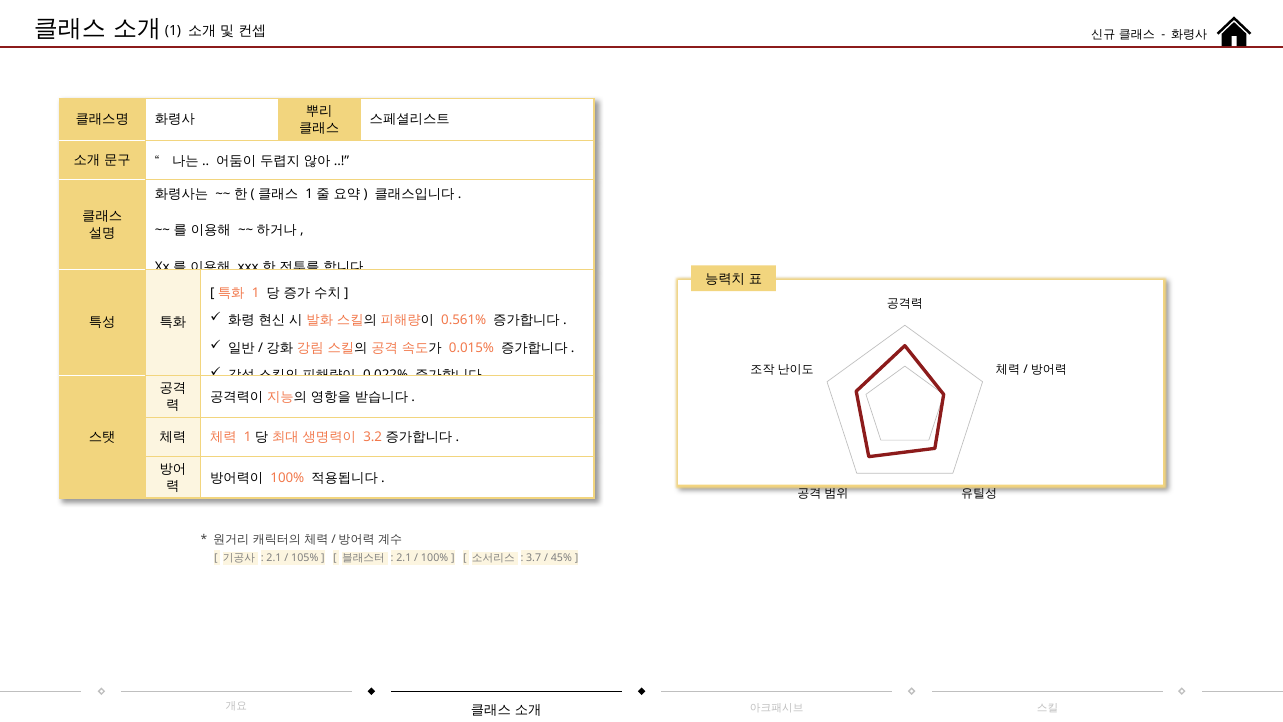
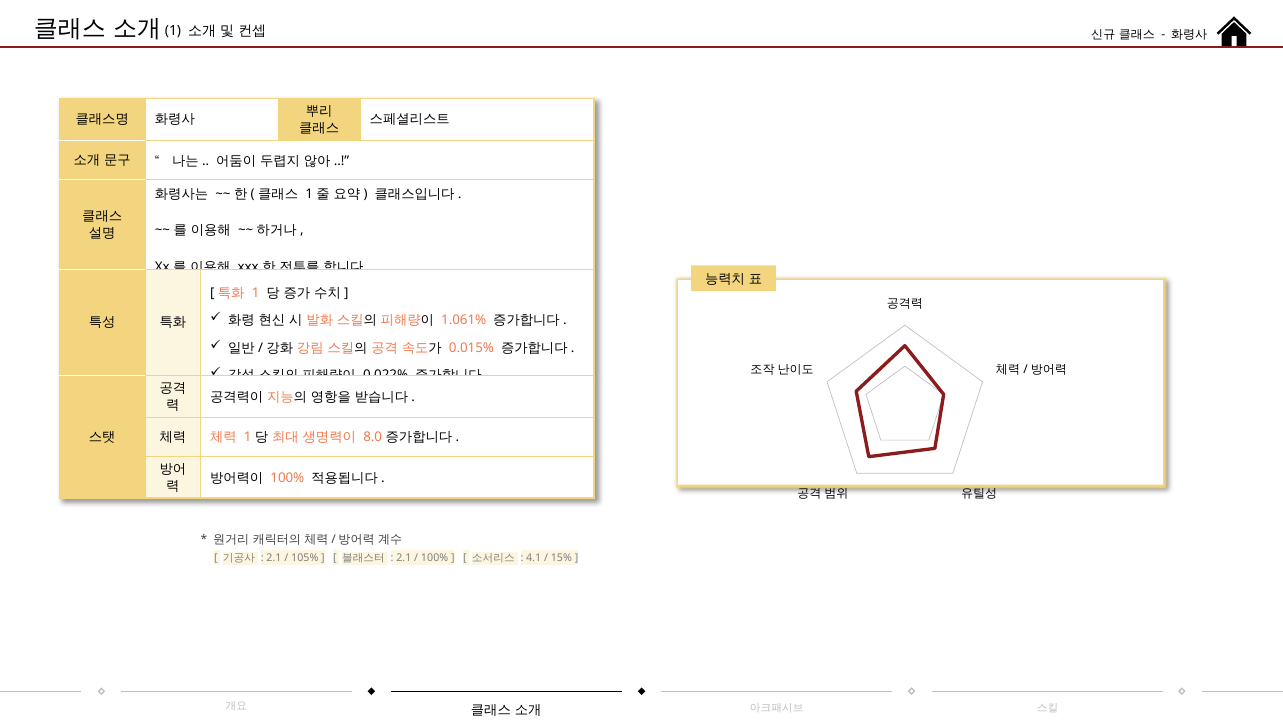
0.561%: 0.561% -> 1.061%
3.2: 3.2 -> 8.0
3.7: 3.7 -> 4.1
45%: 45% -> 15%
